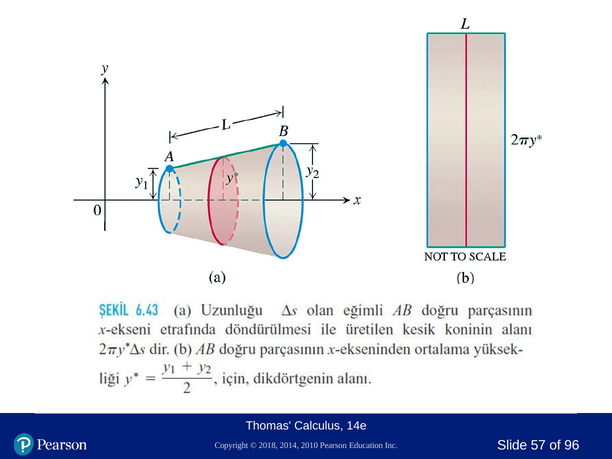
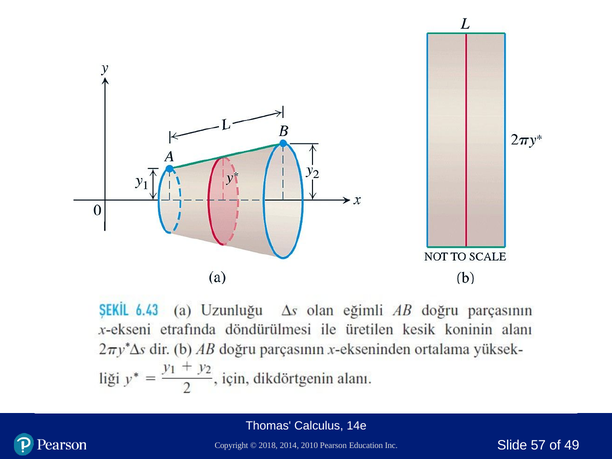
96: 96 -> 49
